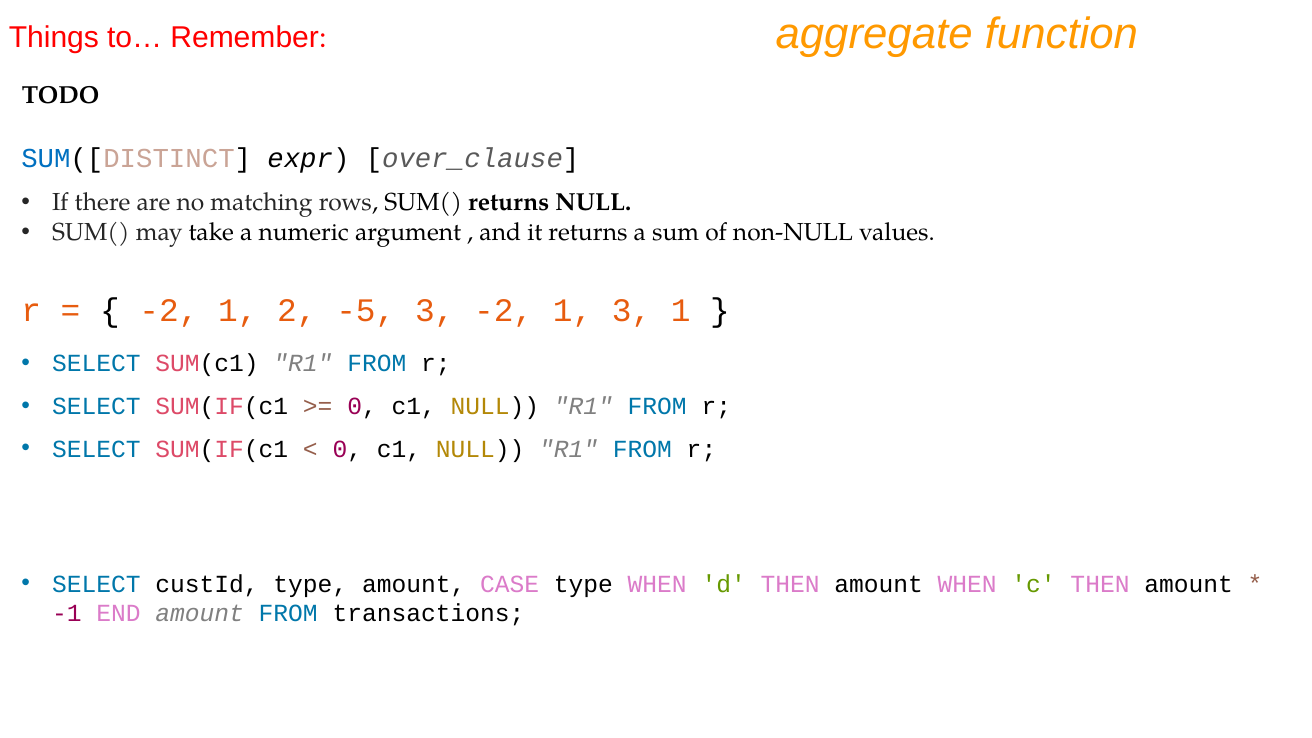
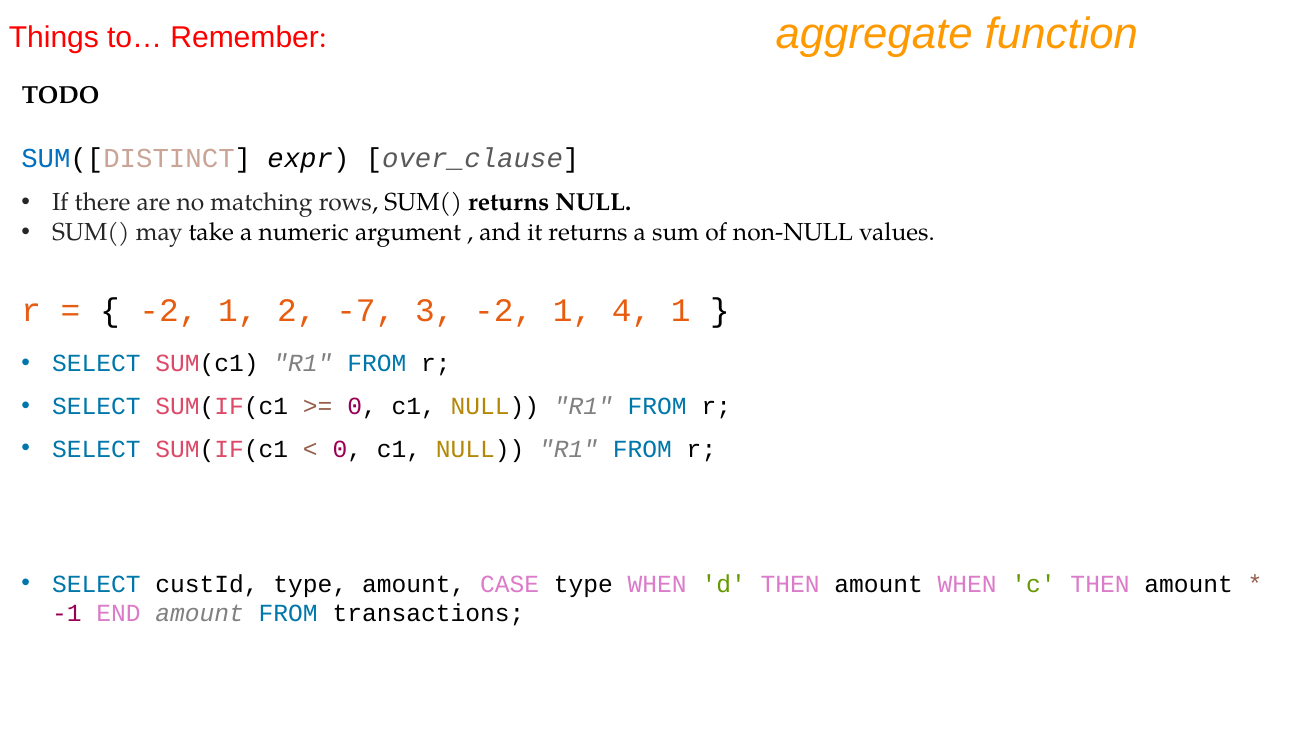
-5: -5 -> -7
1 3: 3 -> 4
